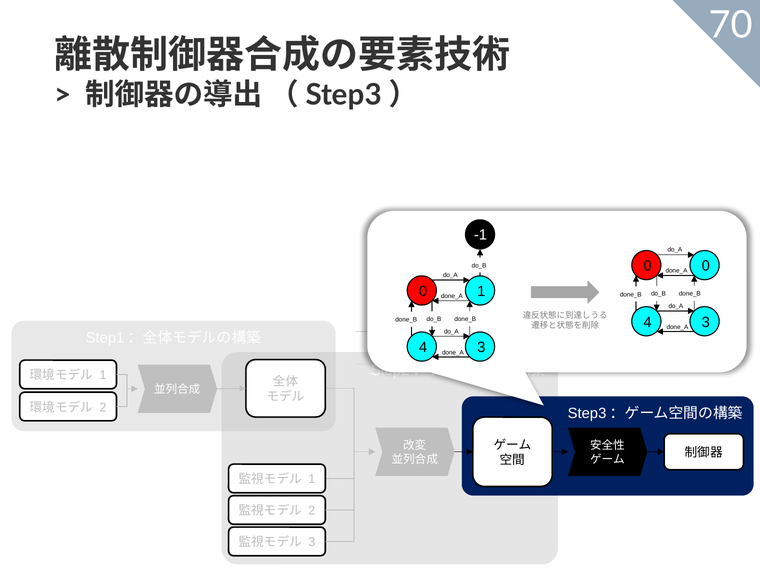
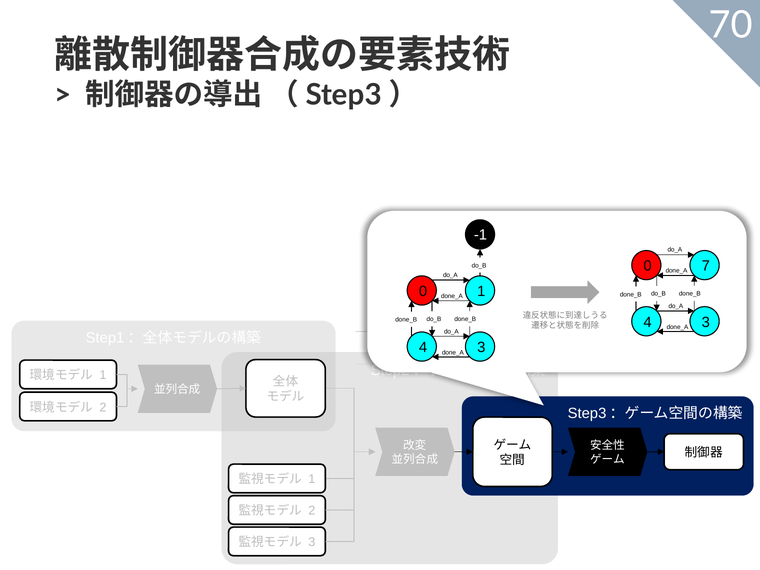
0 0: 0 -> 7
